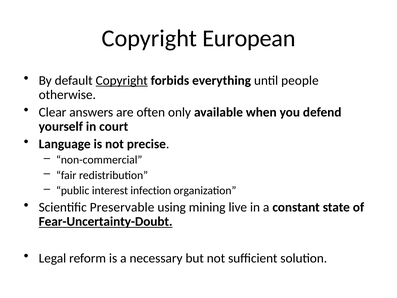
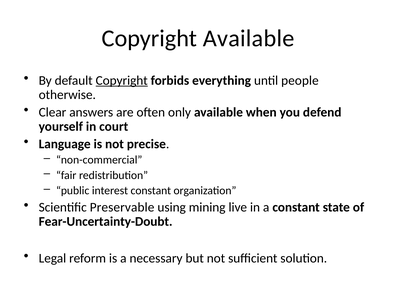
Copyright European: European -> Available
interest infection: infection -> constant
Fear-Uncertainty-Doubt underline: present -> none
